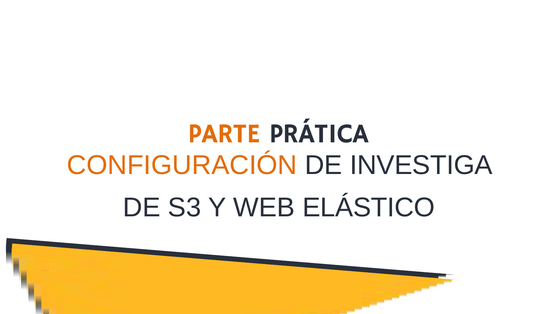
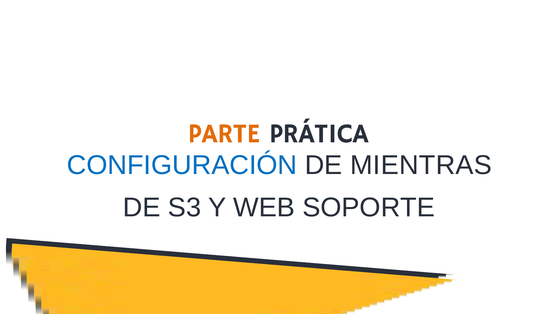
CONFIGURACIÓN colour: orange -> blue
INVESTIGA: INVESTIGA -> MIENTRAS
ELÁSTICO: ELÁSTICO -> SOPORTE
